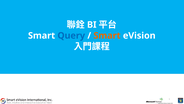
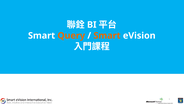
Query colour: blue -> orange
